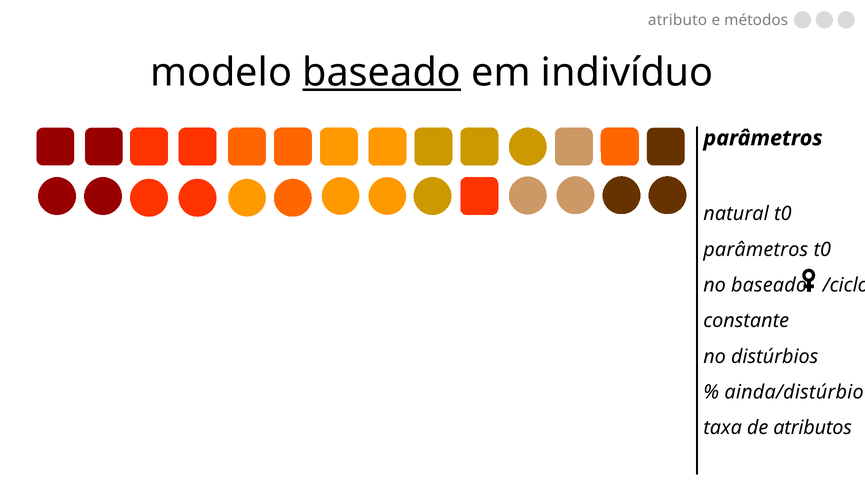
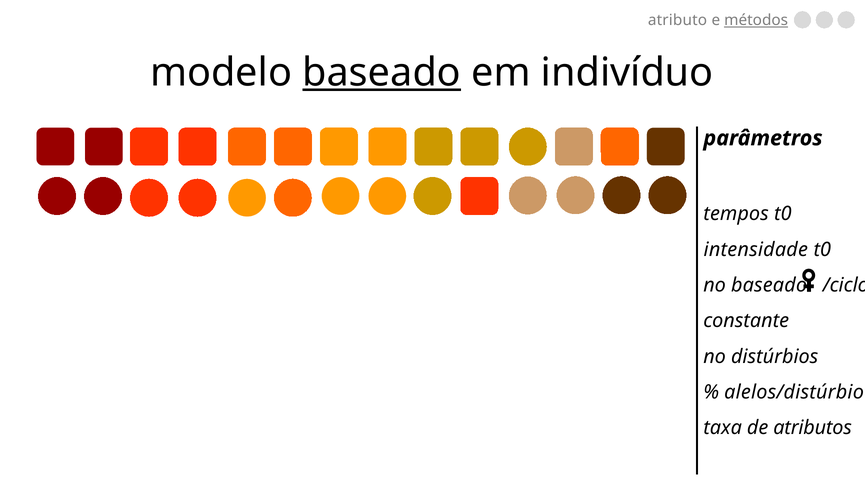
métodos underline: none -> present
natural: natural -> tempos
parâmetros at (756, 249): parâmetros -> intensidade
ainda/distúrbio: ainda/distúrbio -> alelos/distúrbio
